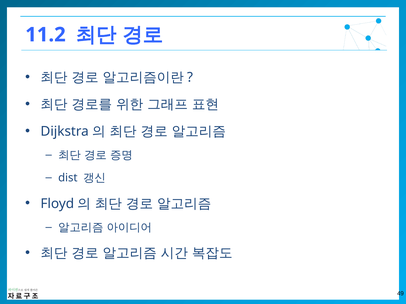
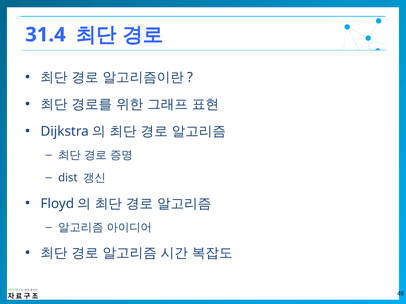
11.2: 11.2 -> 31.4
